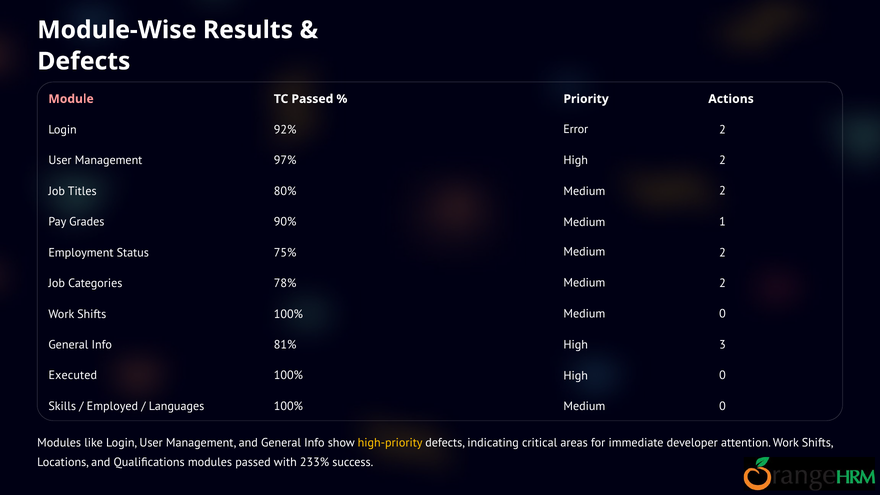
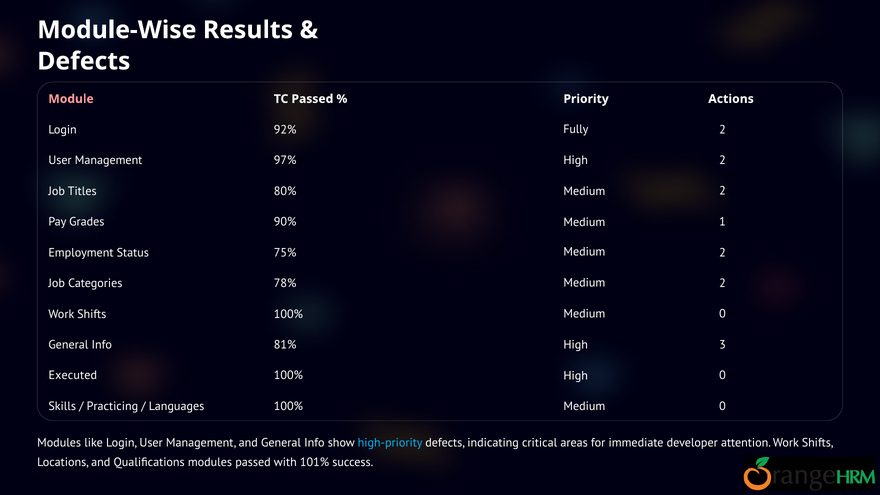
Error: Error -> Fully
Employed: Employed -> Practicing
high-priority colour: yellow -> light blue
233%: 233% -> 101%
